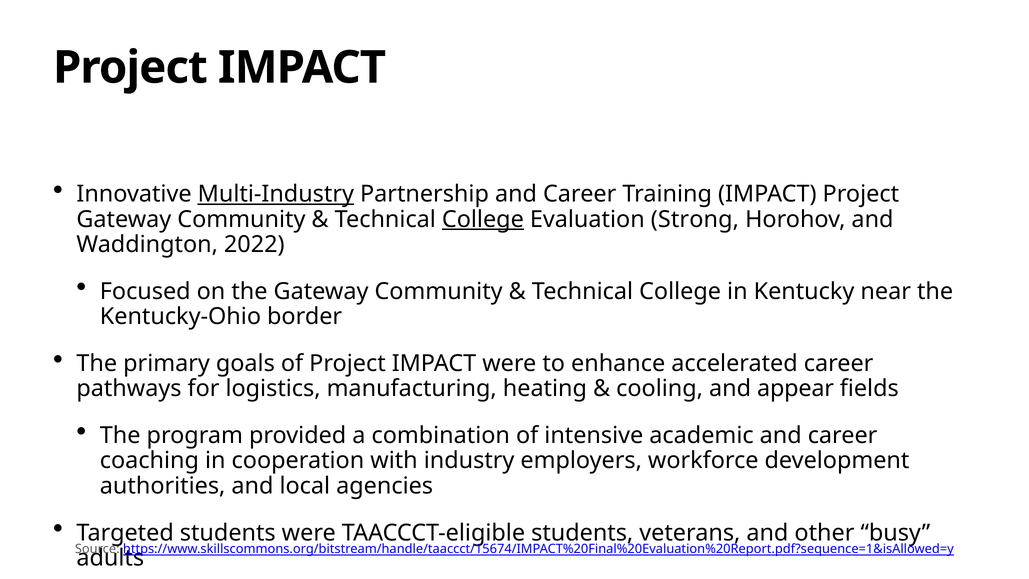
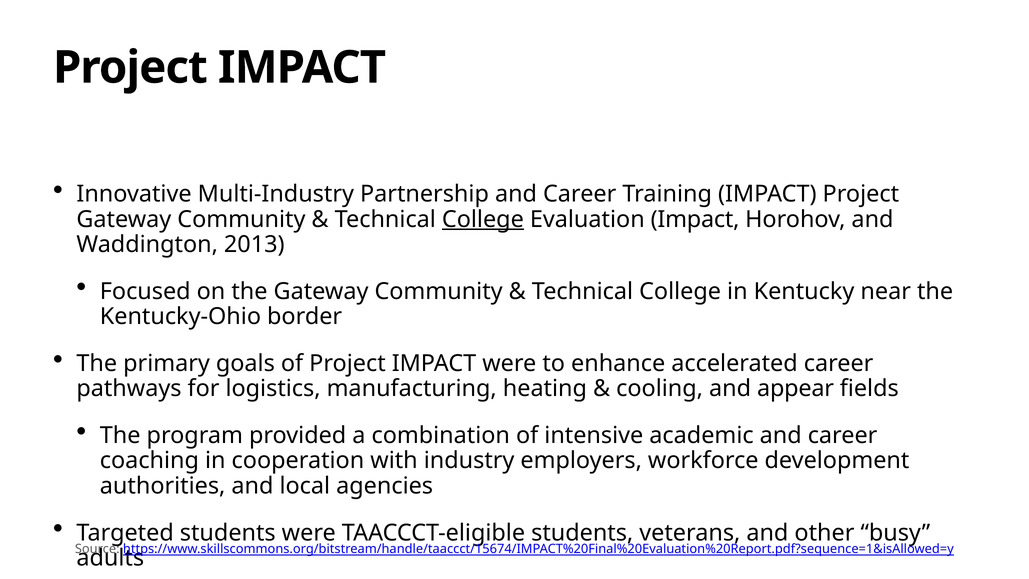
Multi-Industry underline: present -> none
Evaluation Strong: Strong -> Impact
2022: 2022 -> 2013
